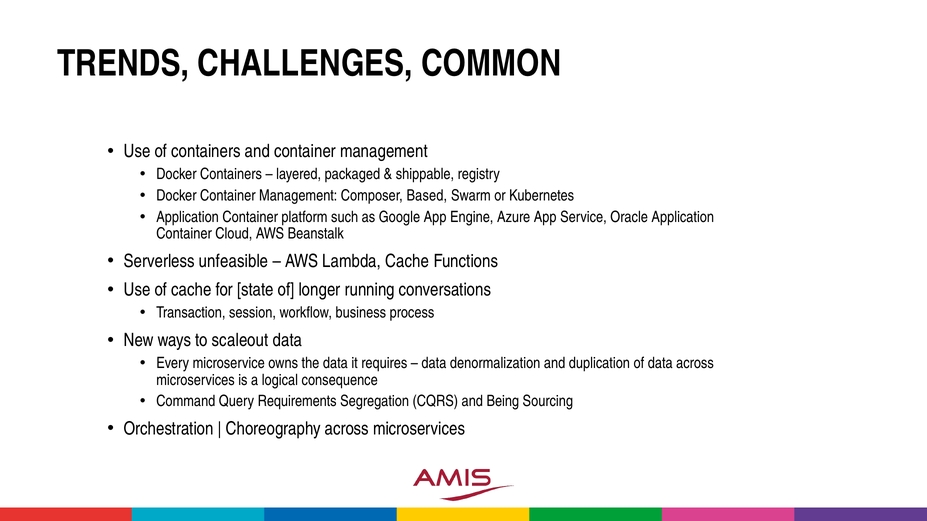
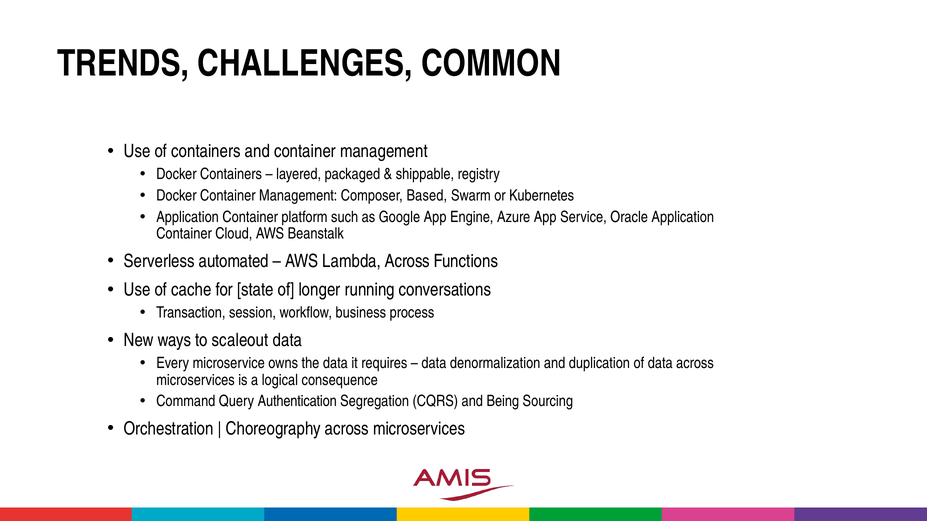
unfeasible: unfeasible -> automated
Lambda Cache: Cache -> Across
Requirements: Requirements -> Authentication
